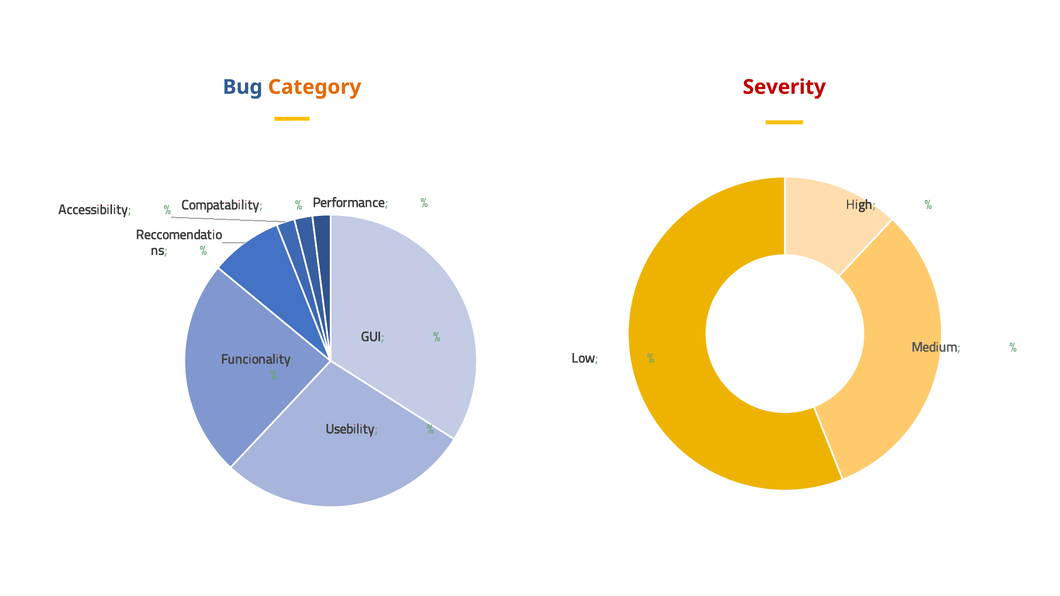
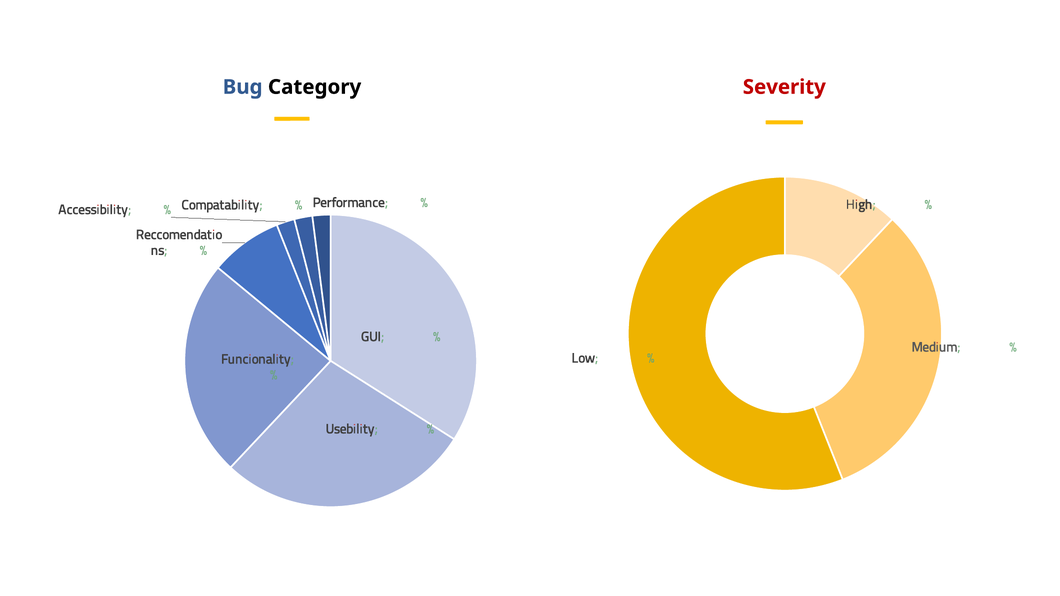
Category colour: orange -> black
